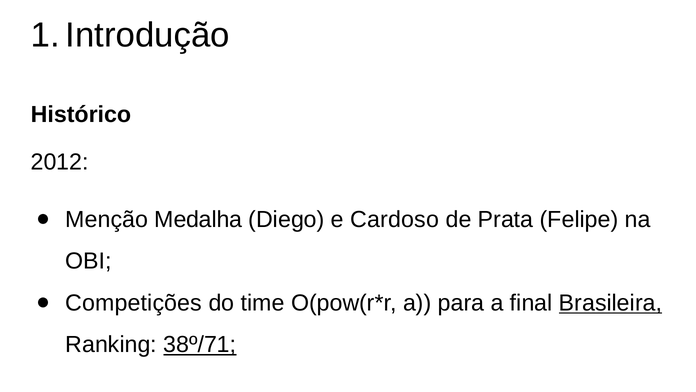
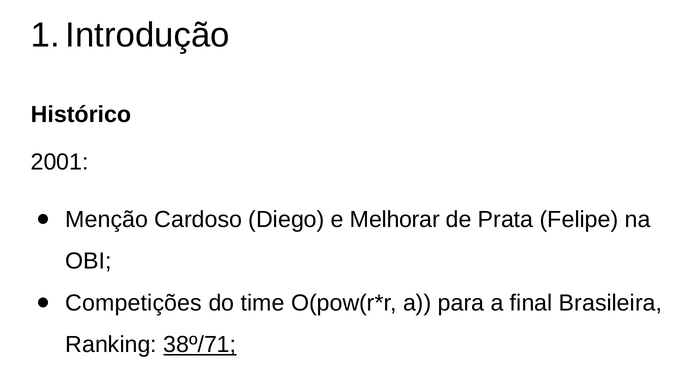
2012: 2012 -> 2001
Medalha: Medalha -> Cardoso
Cardoso: Cardoso -> Melhorar
Brasileira underline: present -> none
